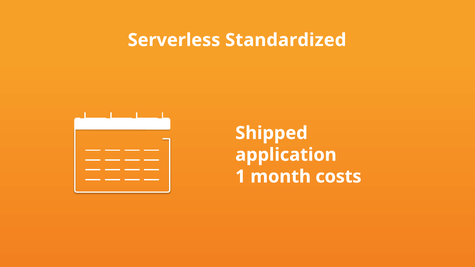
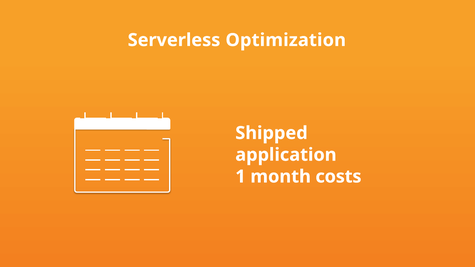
Standardized: Standardized -> Optimization
